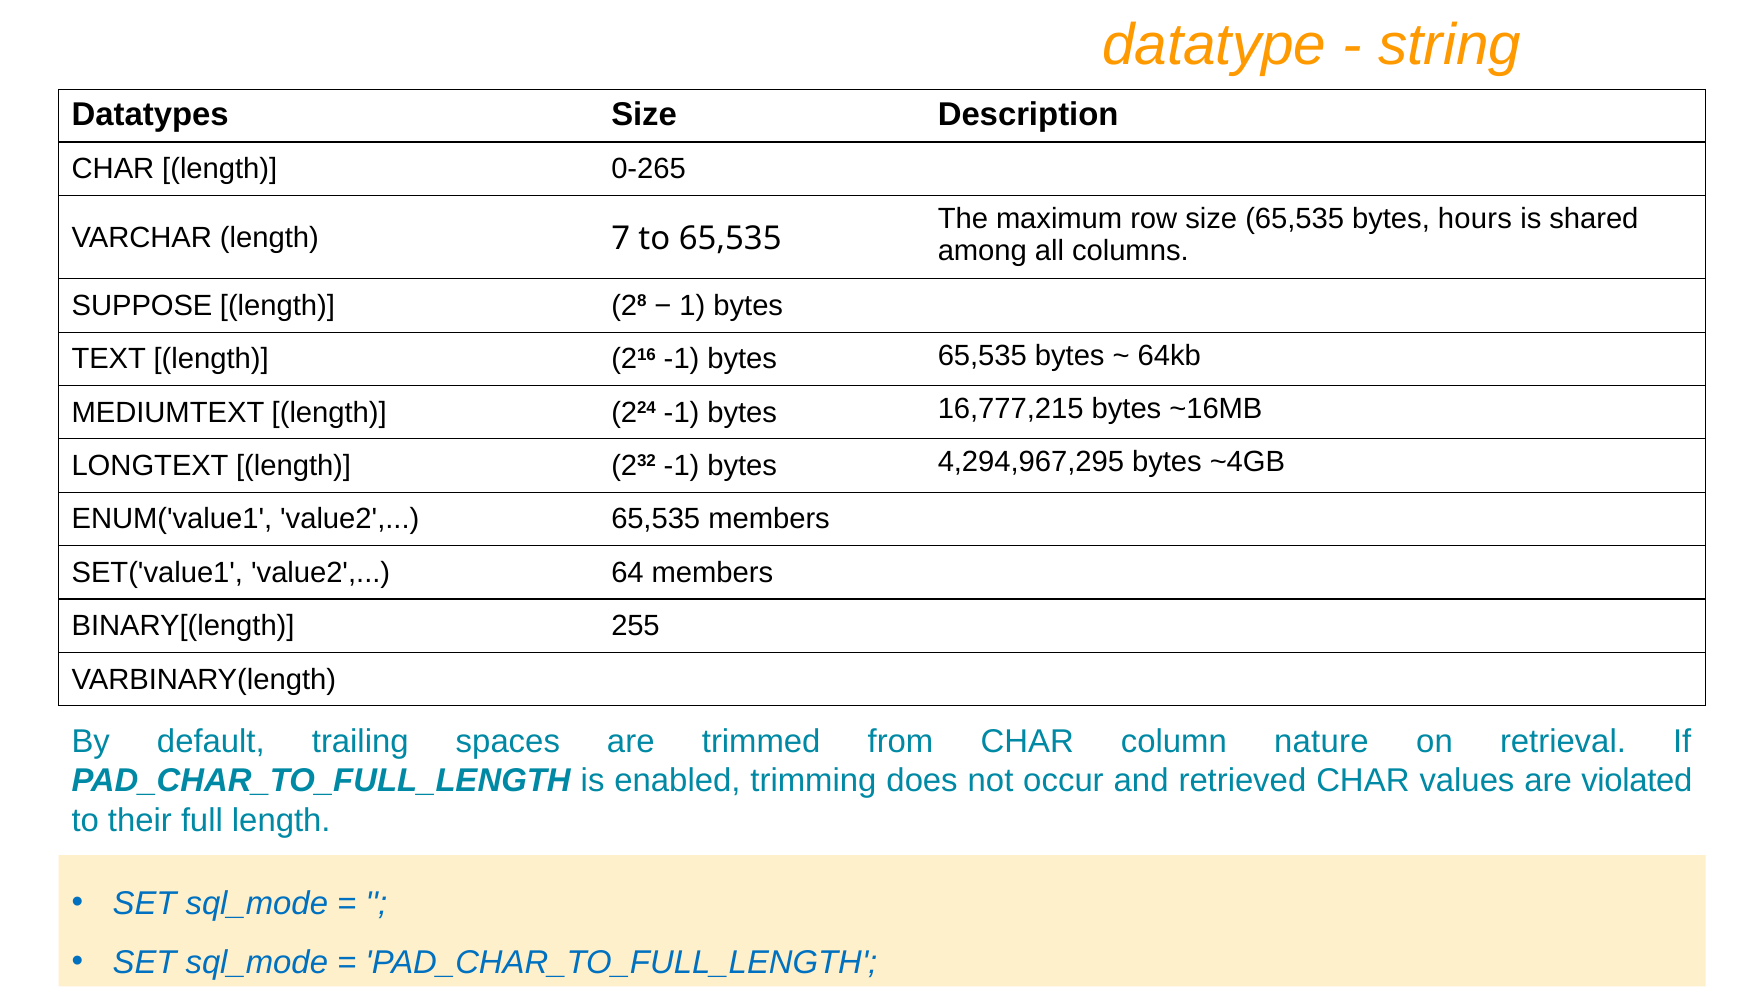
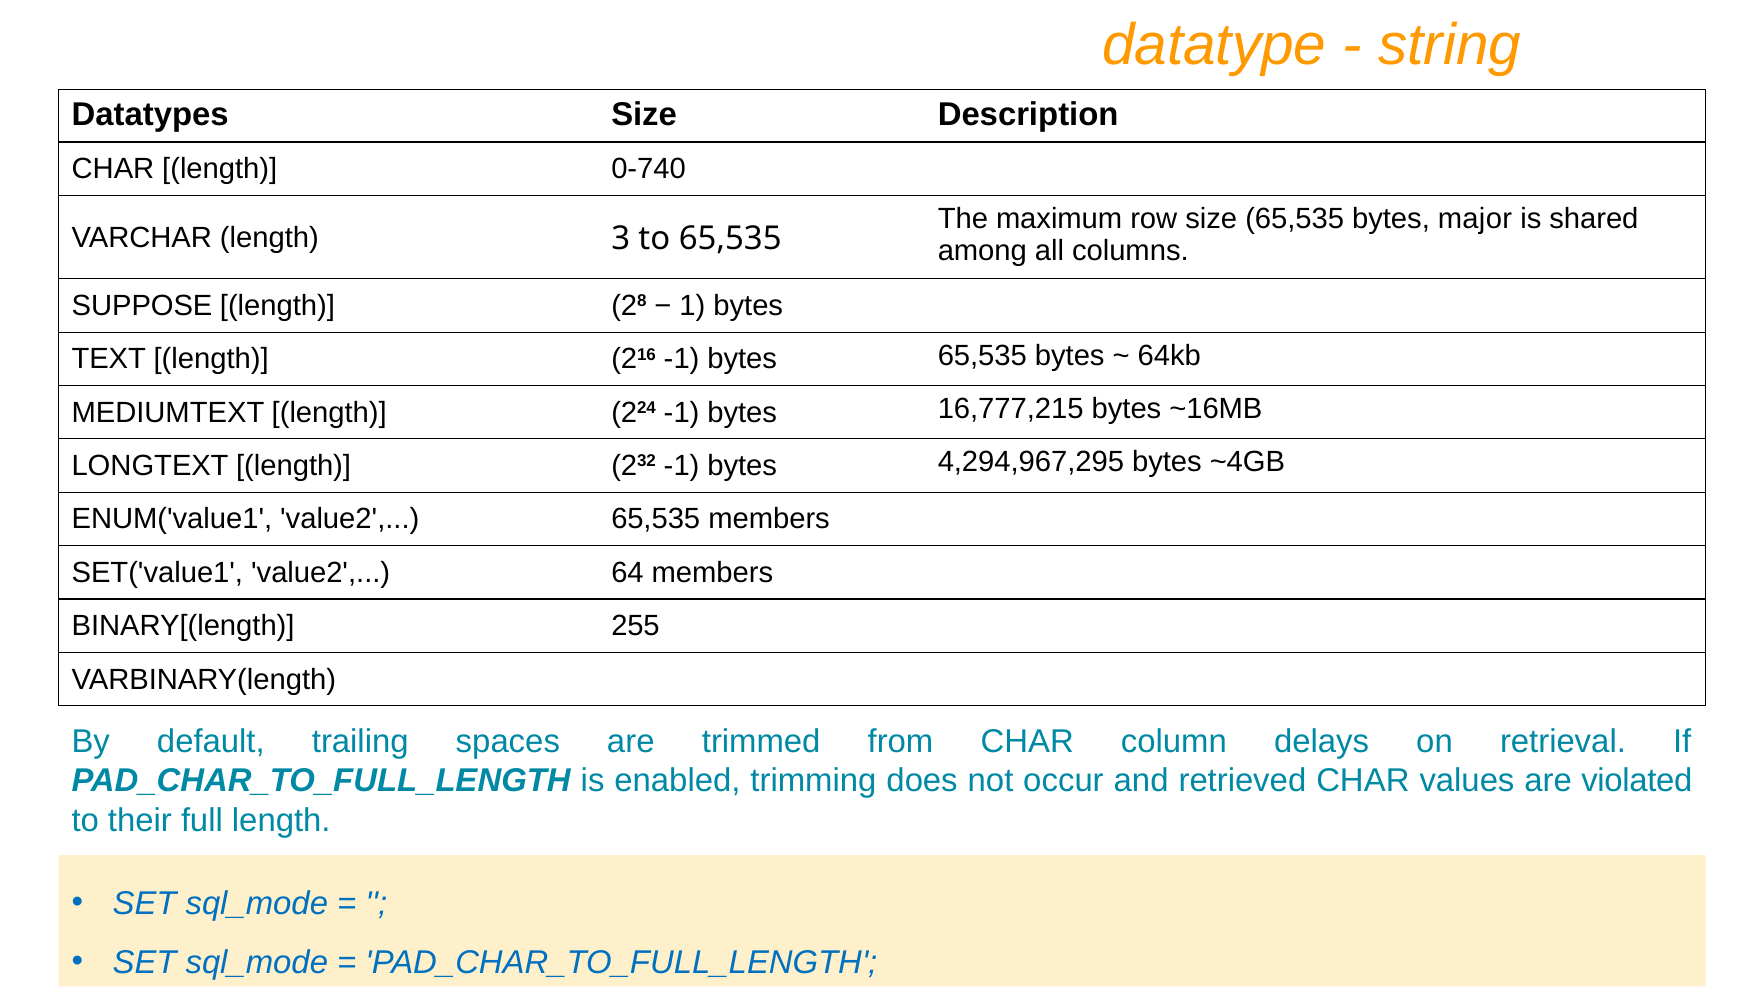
0-265: 0-265 -> 0-740
hours: hours -> major
7: 7 -> 3
nature: nature -> delays
